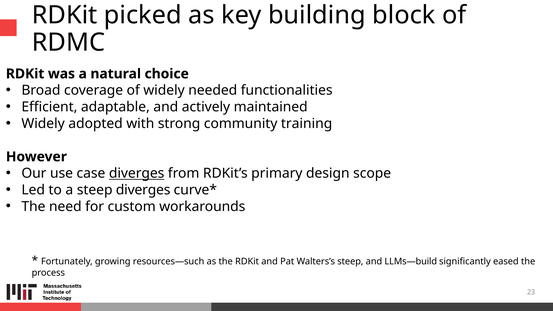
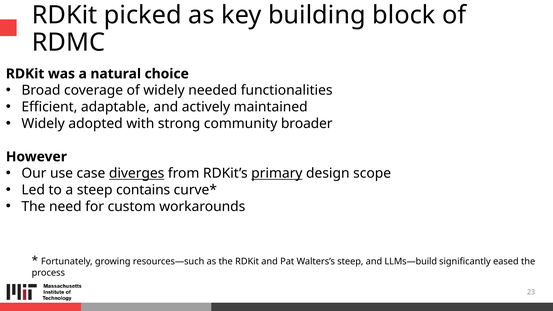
training: training -> broader
primary underline: none -> present
steep diverges: diverges -> contains
